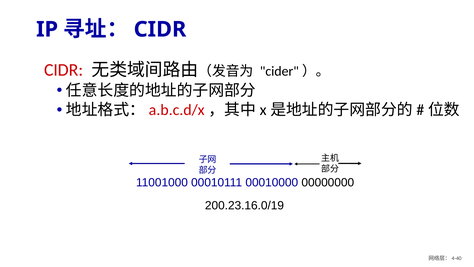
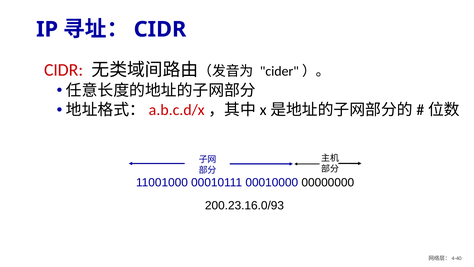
200.23.16.0/19: 200.23.16.0/19 -> 200.23.16.0/93
